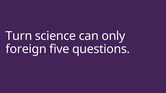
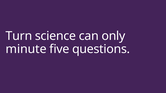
foreign: foreign -> minute
